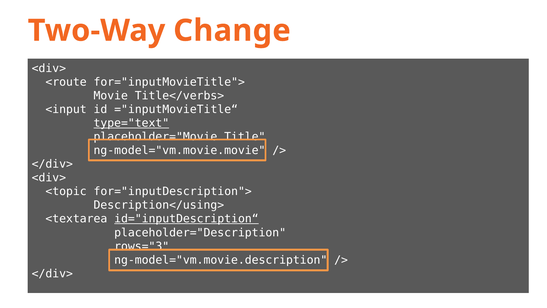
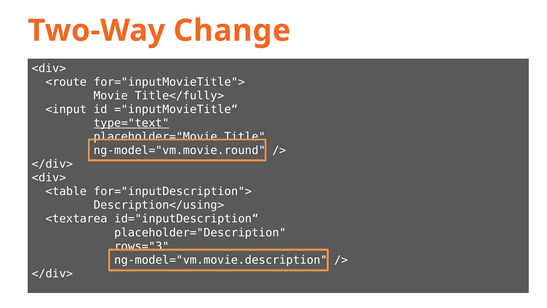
Title</verbs>: Title</verbs> -> Title</fully>
ng-model="vm.movie.movie: ng-model="vm.movie.movie -> ng-model="vm.movie.round
<topic: <topic -> <table
id="inputDescription“ underline: present -> none
